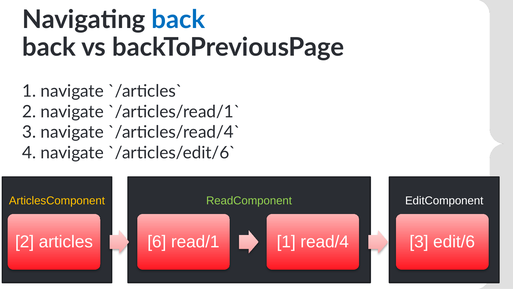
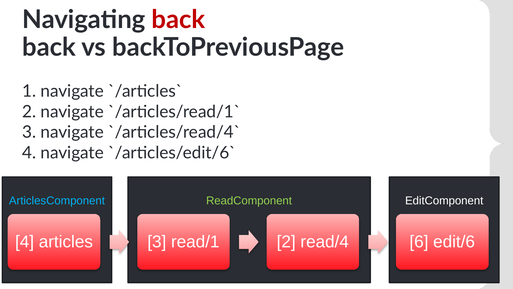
back at (178, 20) colour: blue -> red
ArticlesComponent colour: yellow -> light blue
2 at (25, 241): 2 -> 4
6 at (157, 241): 6 -> 3
1 at (286, 241): 1 -> 2
3 at (419, 241): 3 -> 6
